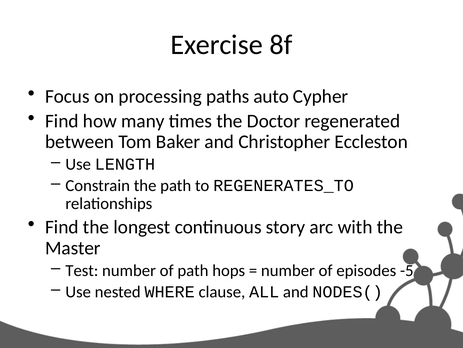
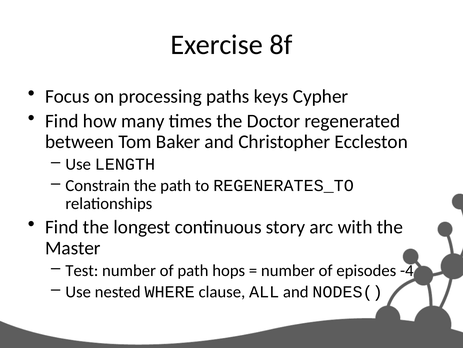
auto: auto -> keys
-5: -5 -> -4
